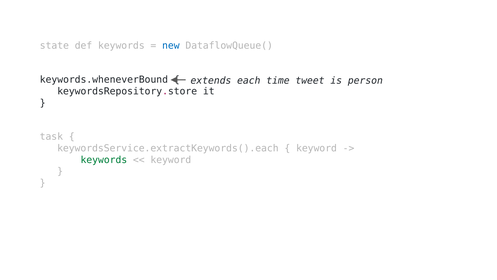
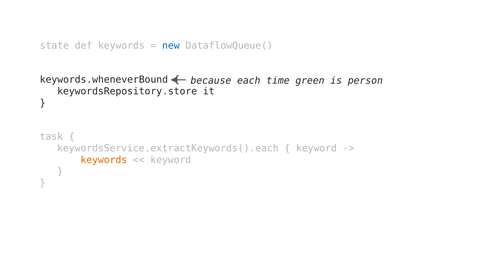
extends: extends -> because
tweet: tweet -> green
keywords at (104, 160) colour: green -> orange
